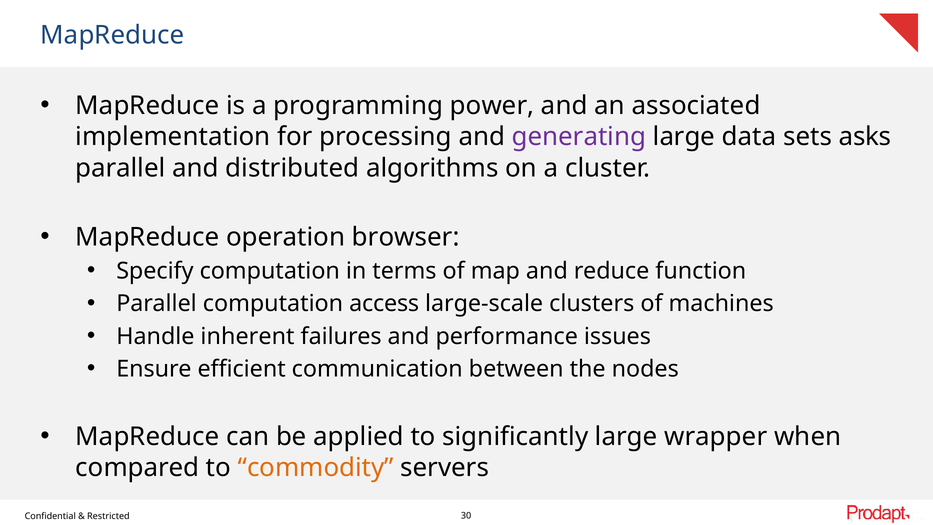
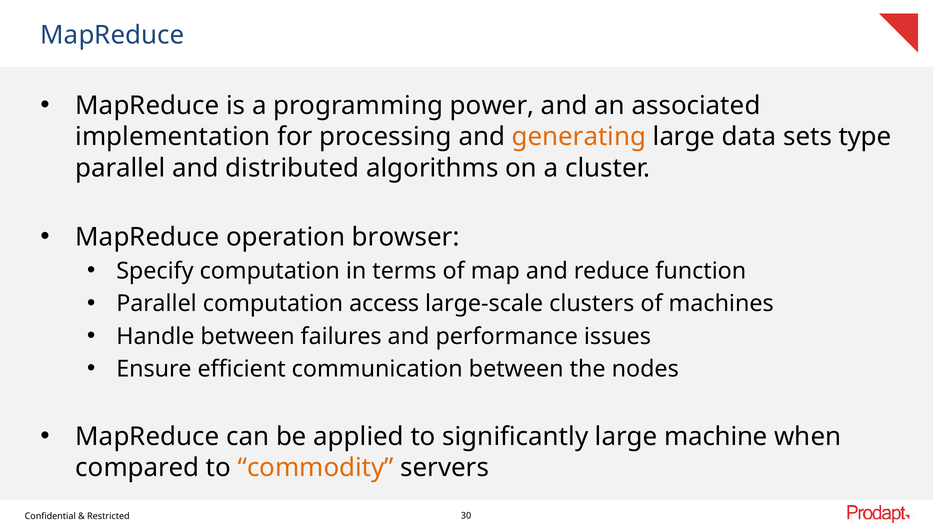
generating colour: purple -> orange
asks: asks -> type
Handle inherent: inherent -> between
wrapper: wrapper -> machine
